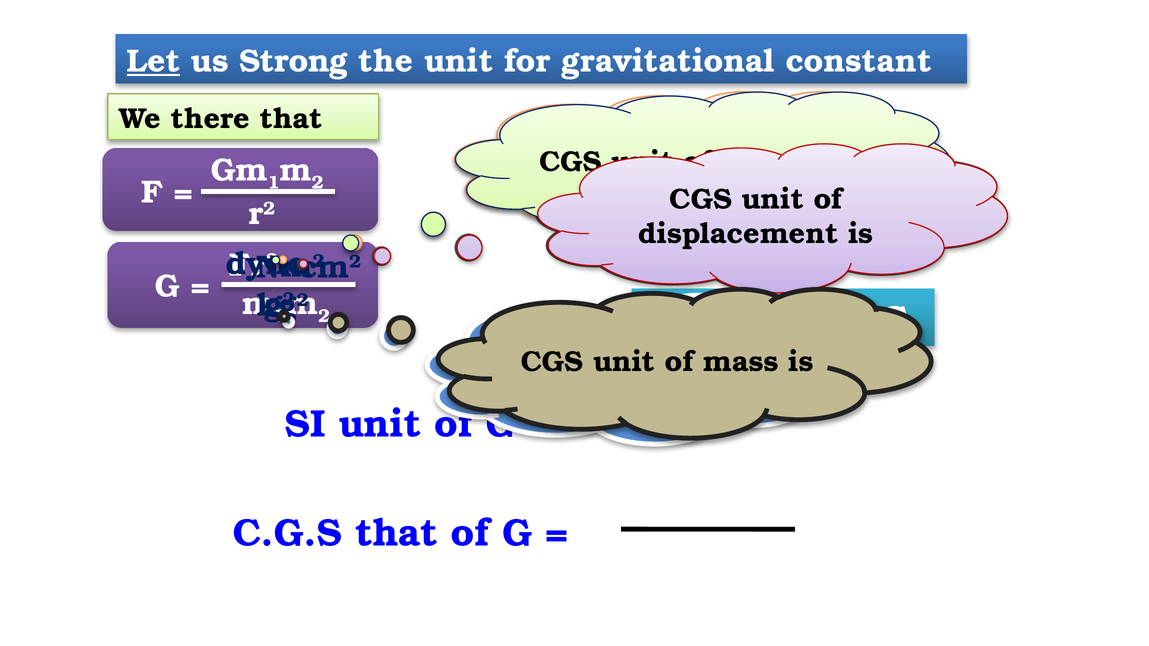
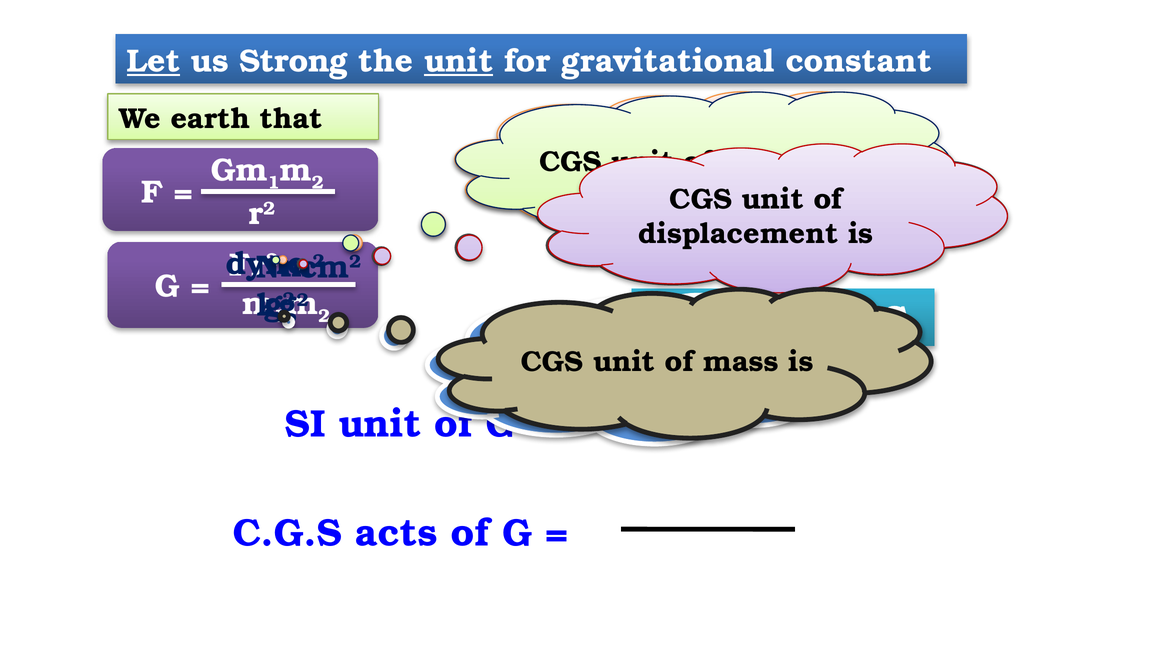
unit at (459, 61) underline: none -> present
there: there -> earth
C.G.S that: that -> acts
